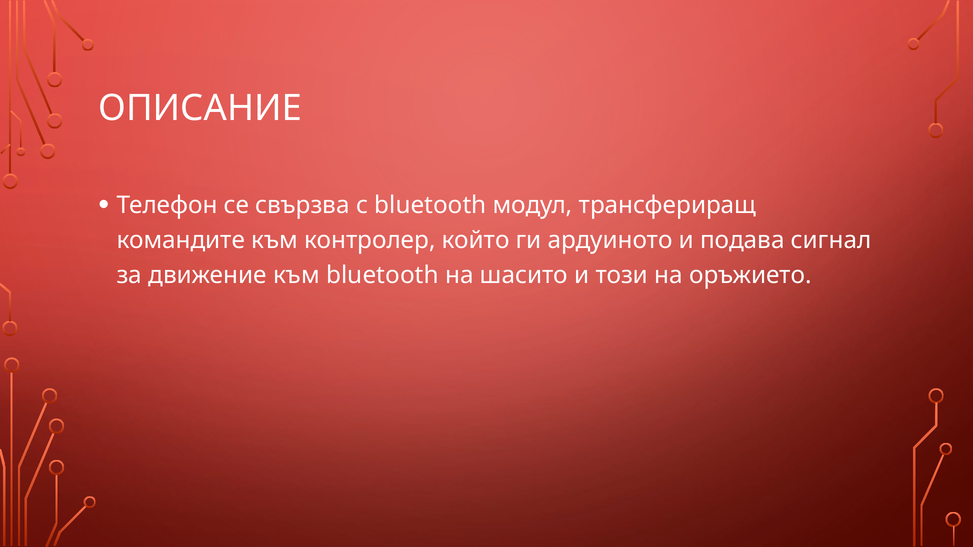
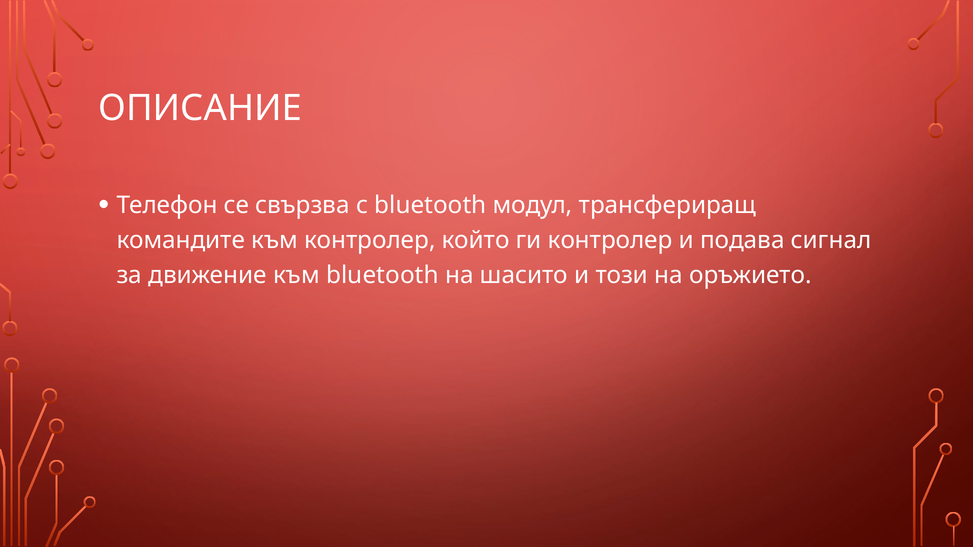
ги ардуиното: ардуиното -> контролер
